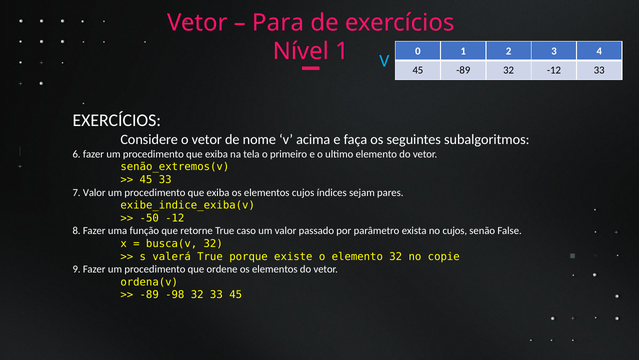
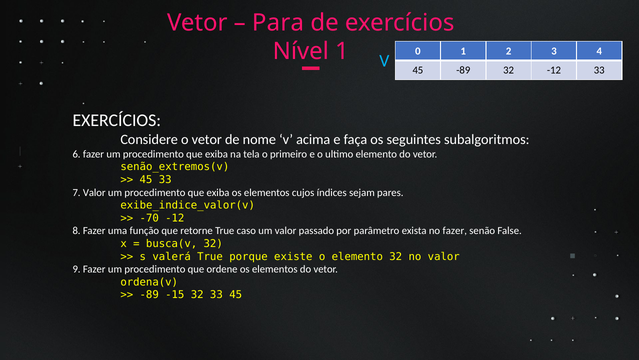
exibe_indice_exiba(v: exibe_indice_exiba(v -> exibe_indice_valor(v
-50: -50 -> -70
no cujos: cujos -> fazer
no copie: copie -> valor
-98: -98 -> -15
